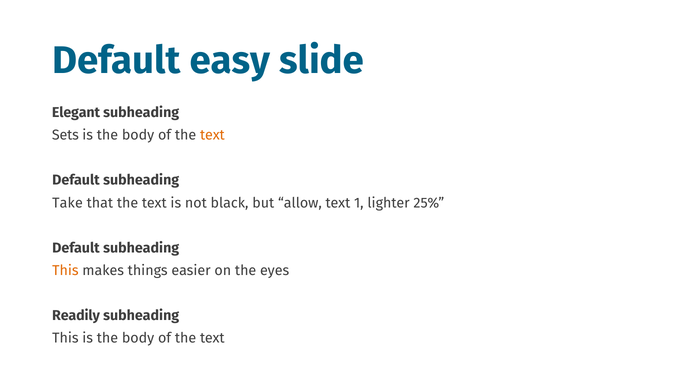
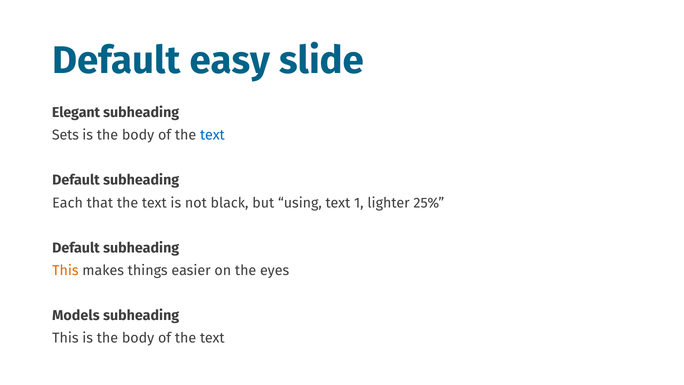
text at (212, 135) colour: orange -> blue
Take: Take -> Each
allow: allow -> using
Readily: Readily -> Models
